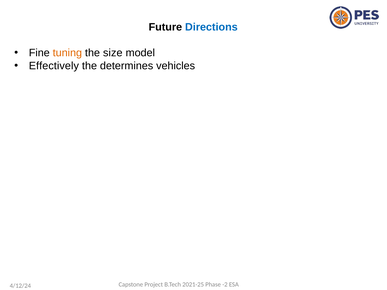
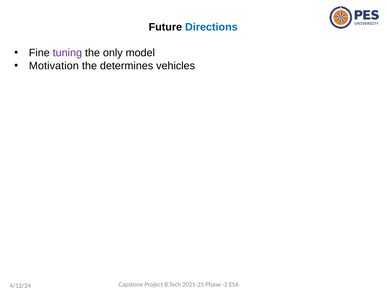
tuning colour: orange -> purple
size: size -> only
Effectively: Effectively -> Motivation
